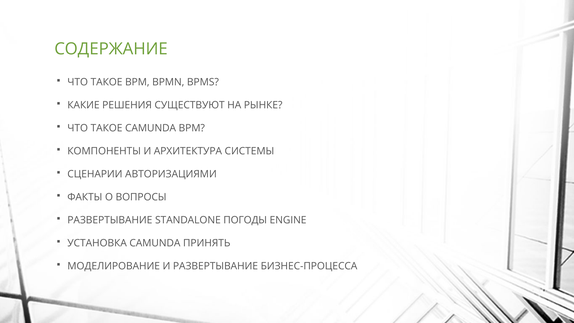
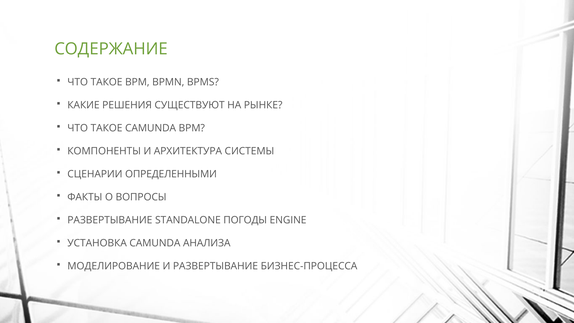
АВТОРИЗАЦИЯМИ: АВТОРИЗАЦИЯМИ -> ОПРЕДЕЛЕННЫМИ
ПРИНЯТЬ: ПРИНЯТЬ -> АНАЛИЗА
